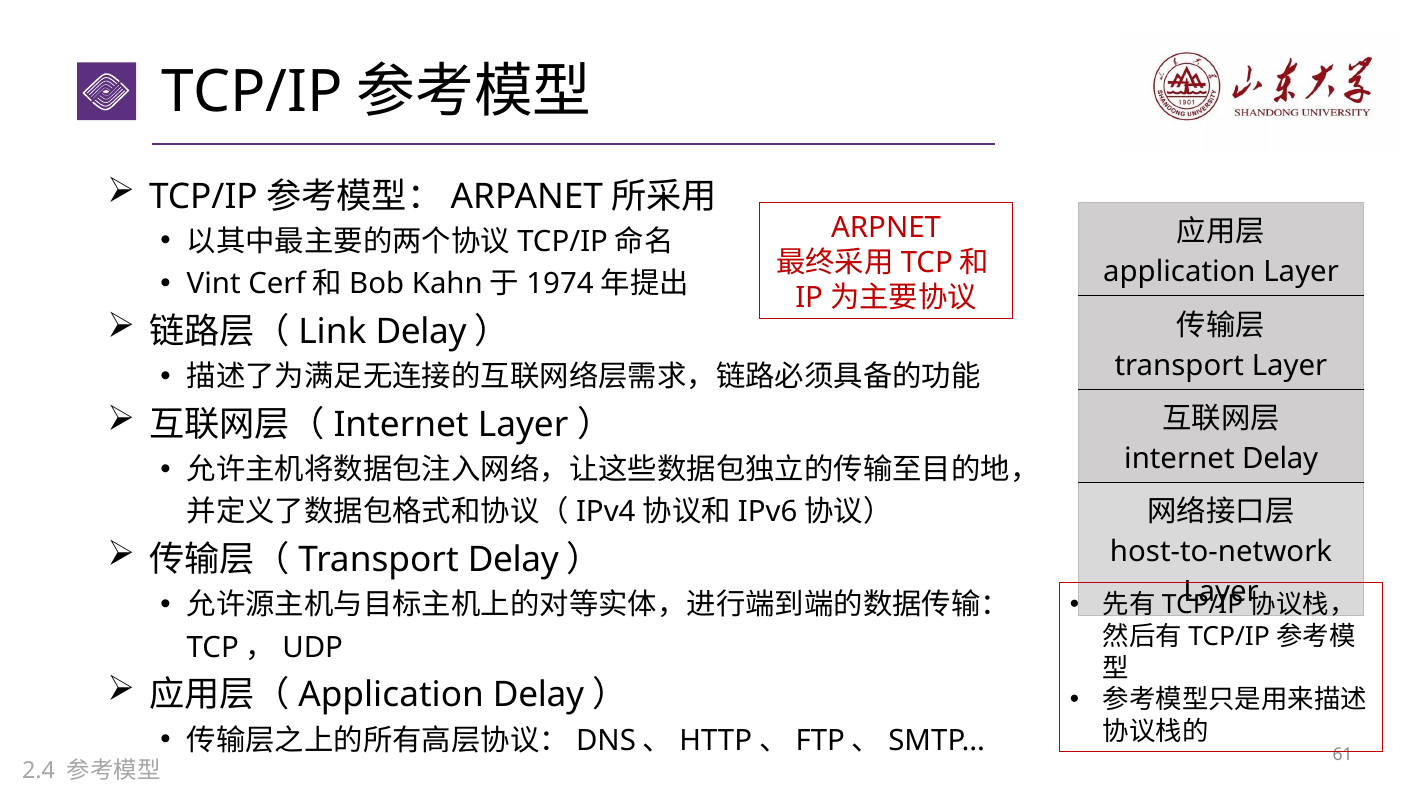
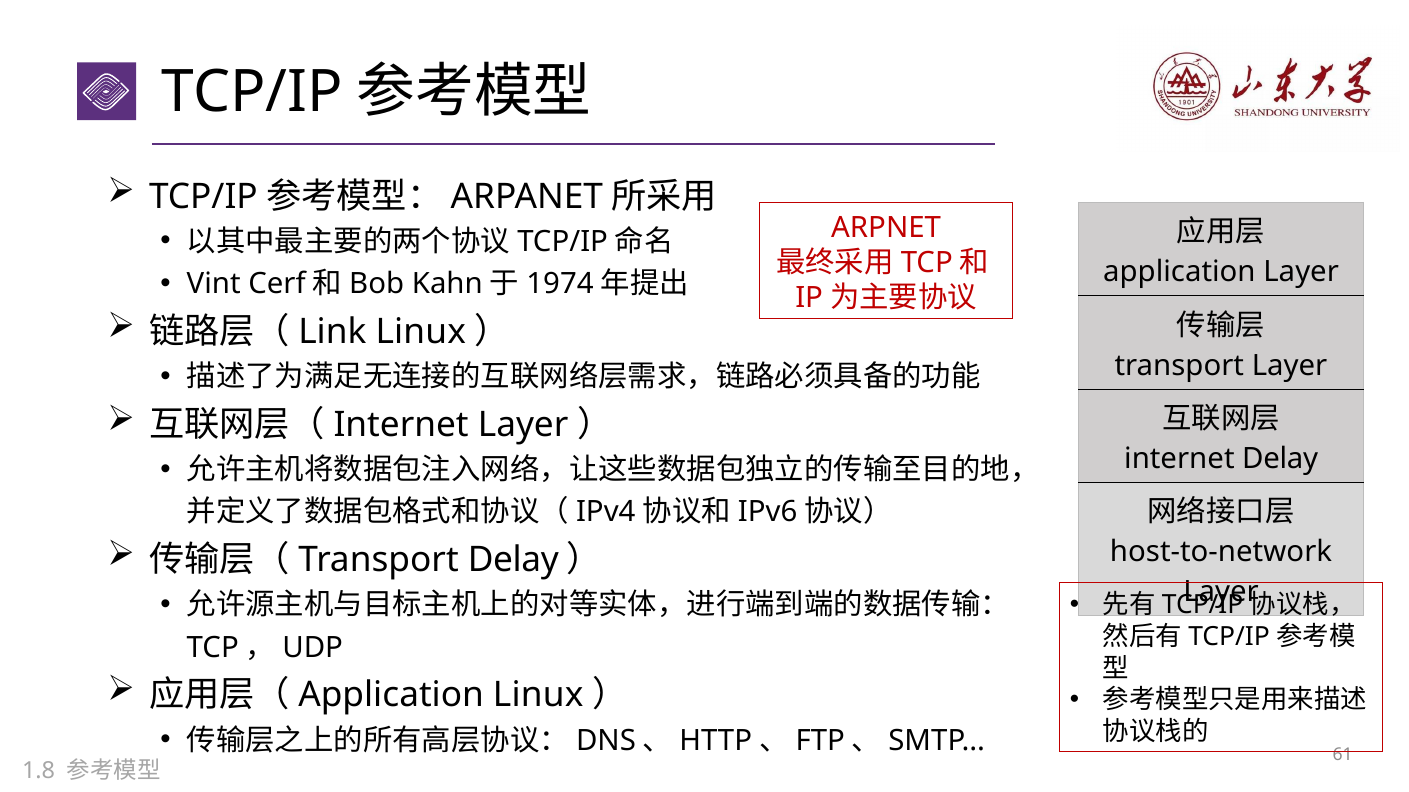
Delay at (421, 332): Delay -> Linux
Application Delay: Delay -> Linux
2.4: 2.4 -> 1.8
